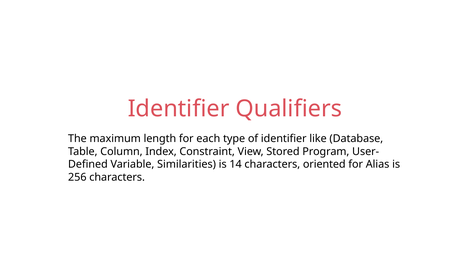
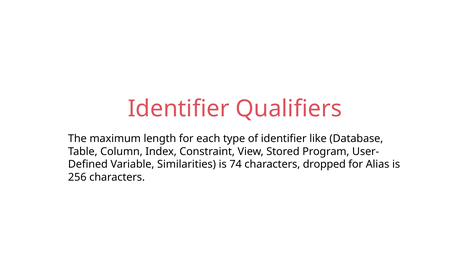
14: 14 -> 74
oriented: oriented -> dropped
